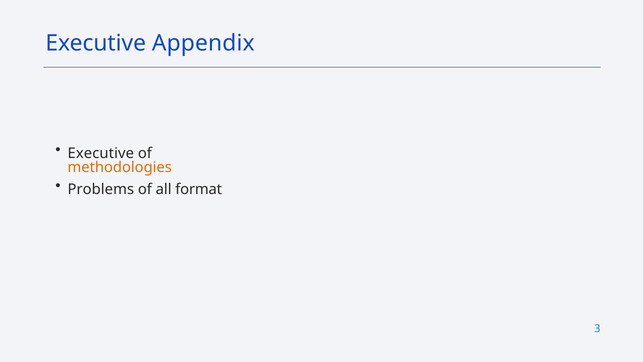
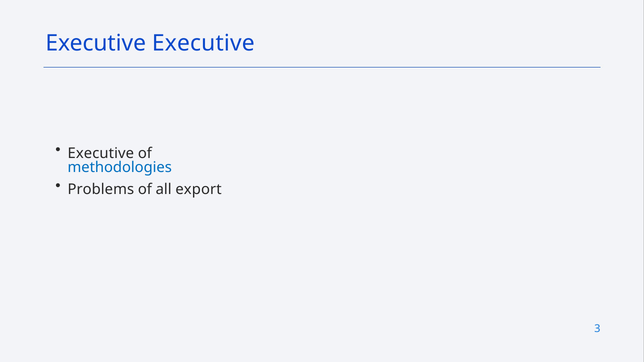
Executive Appendix: Appendix -> Executive
methodologies colour: orange -> blue
format: format -> export
